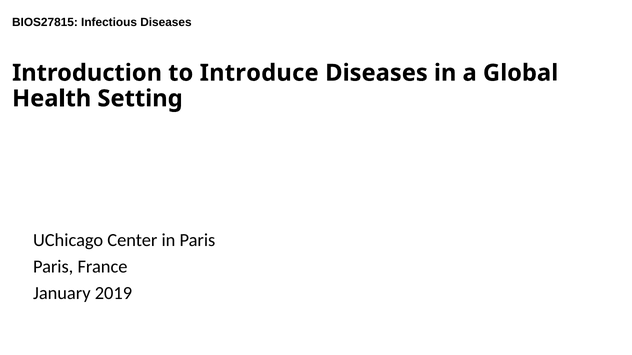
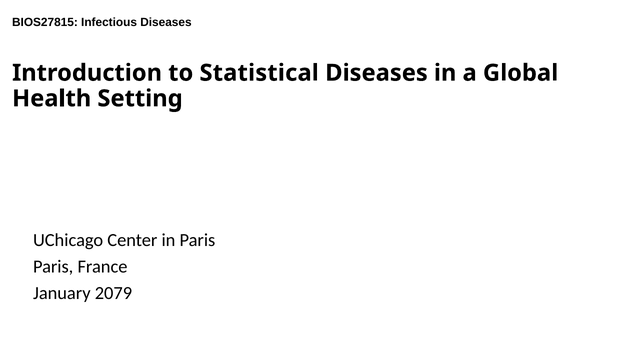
Introduce: Introduce -> Statistical
2019: 2019 -> 2079
